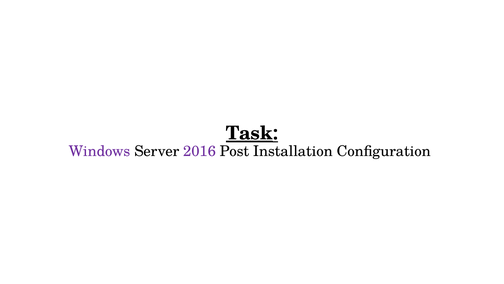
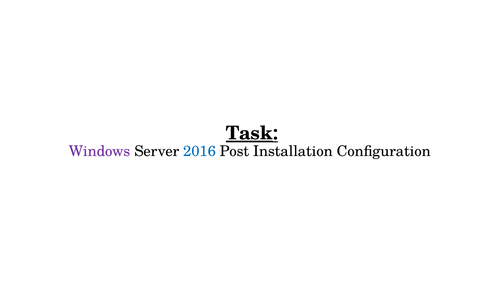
2016 colour: purple -> blue
